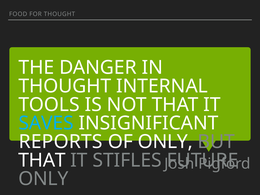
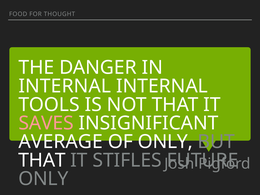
THOUGHT at (65, 86): THOUGHT -> INTERNAL
SAVES colour: light blue -> pink
REPORTS: REPORTS -> AVERAGE
